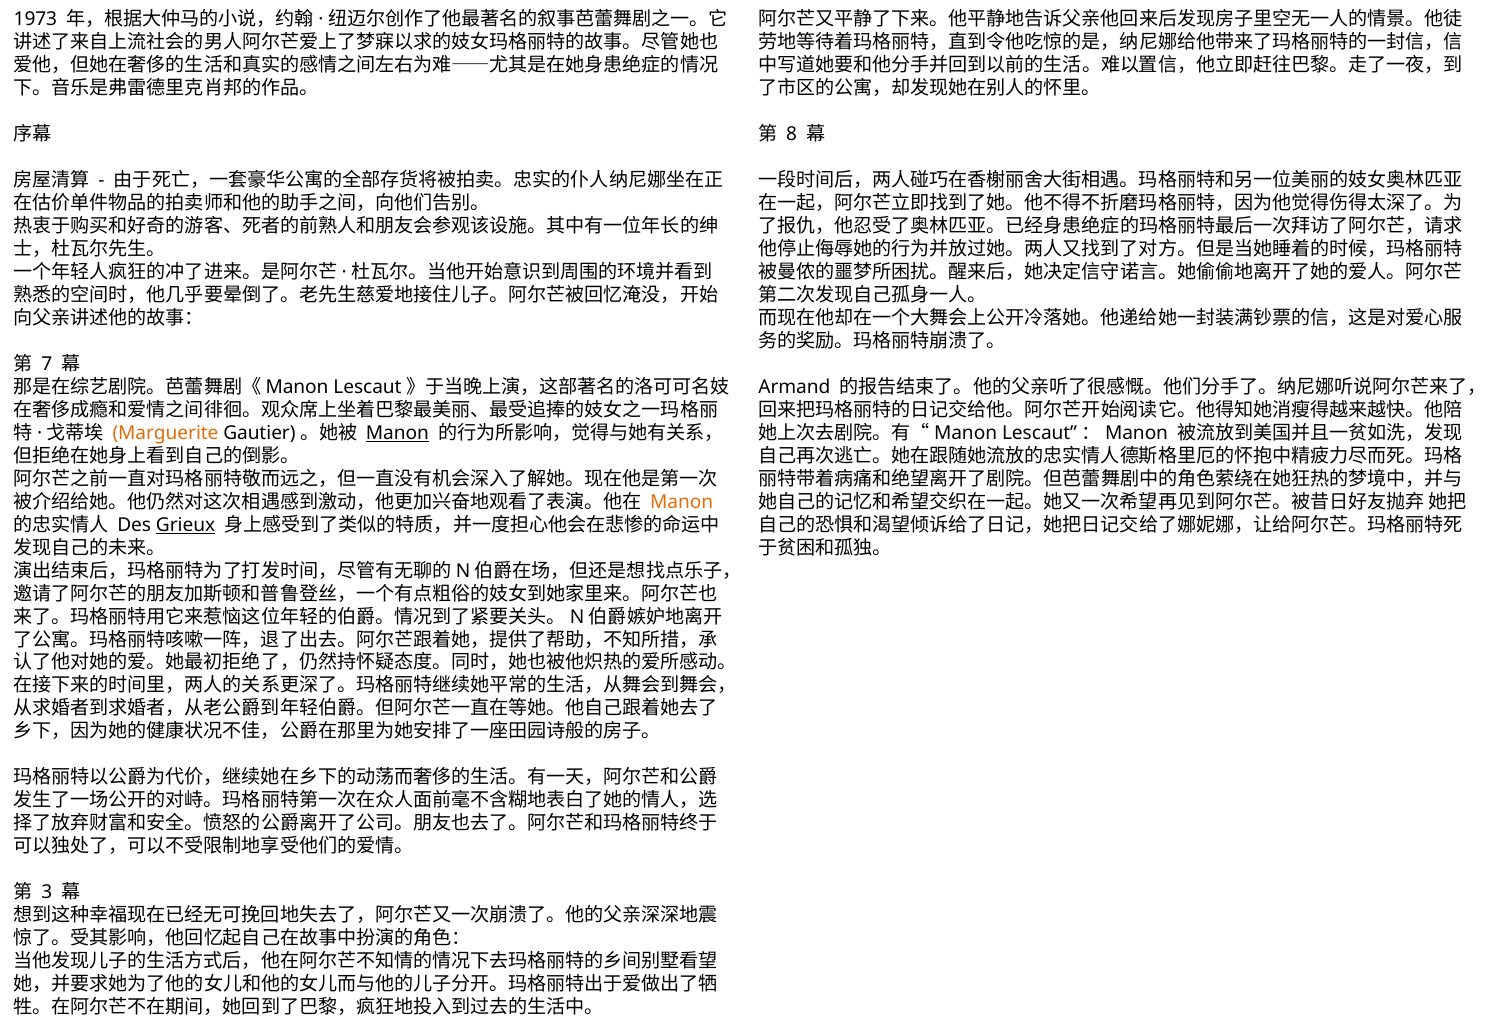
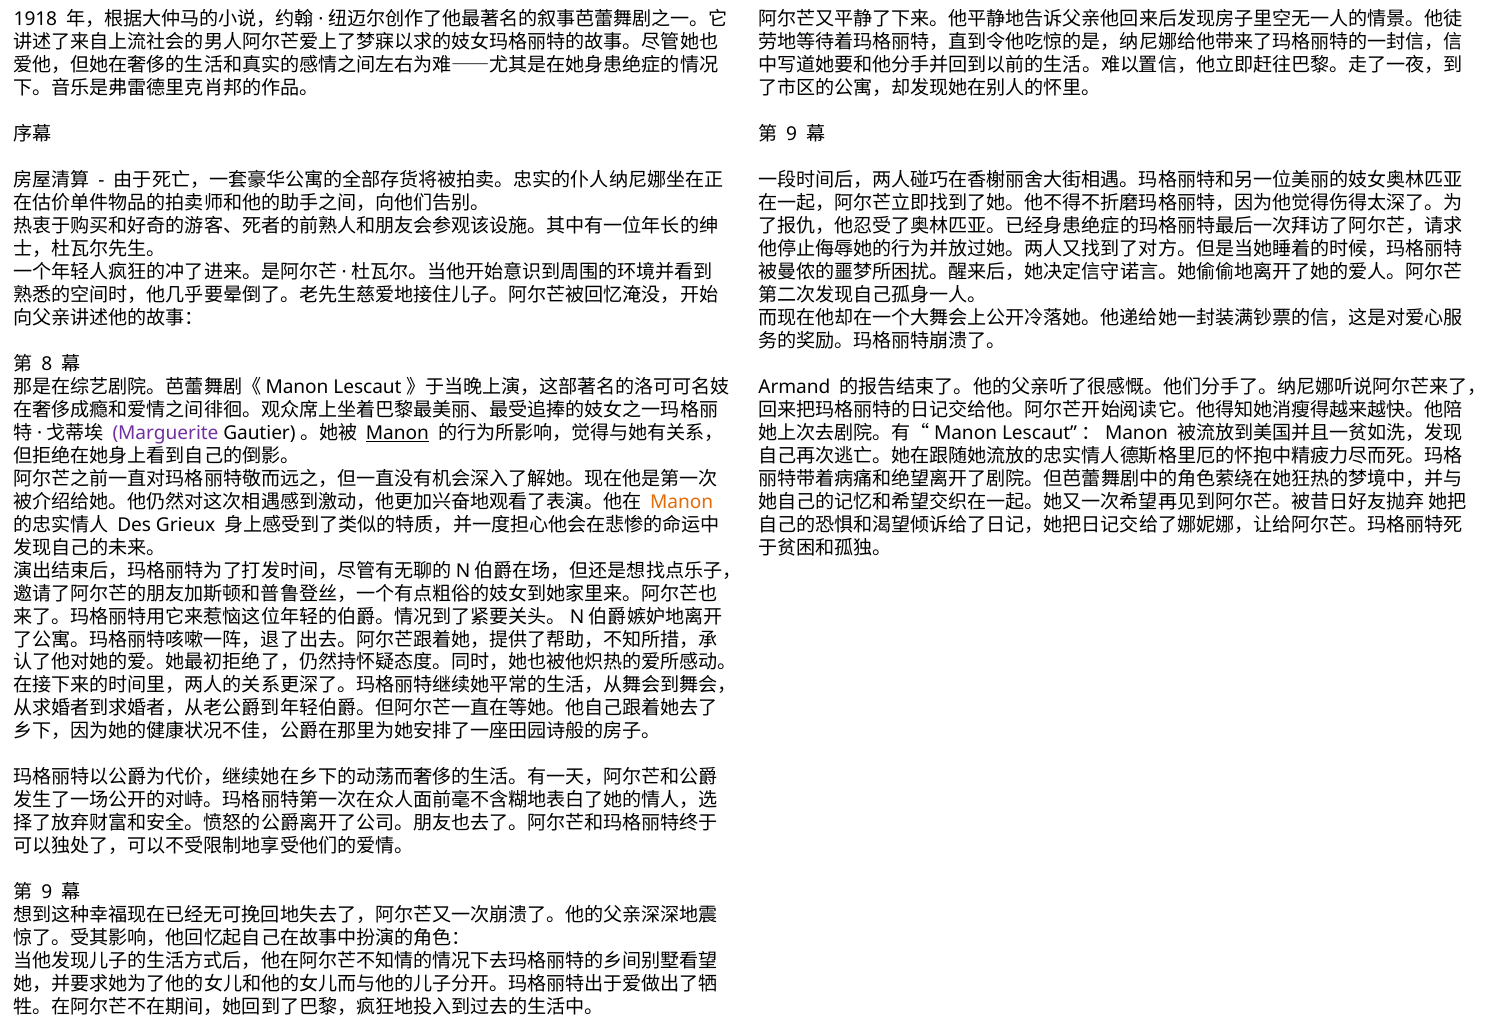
1973: 1973 -> 1918
8 at (792, 134): 8 -> 9
7: 7 -> 8
Marguerite colour: orange -> purple
Grieux underline: present -> none
3 at (47, 892): 3 -> 9
